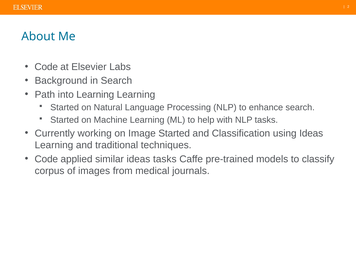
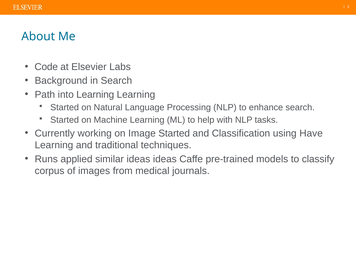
using Ideas: Ideas -> Have
Code at (46, 159): Code -> Runs
ideas tasks: tasks -> ideas
